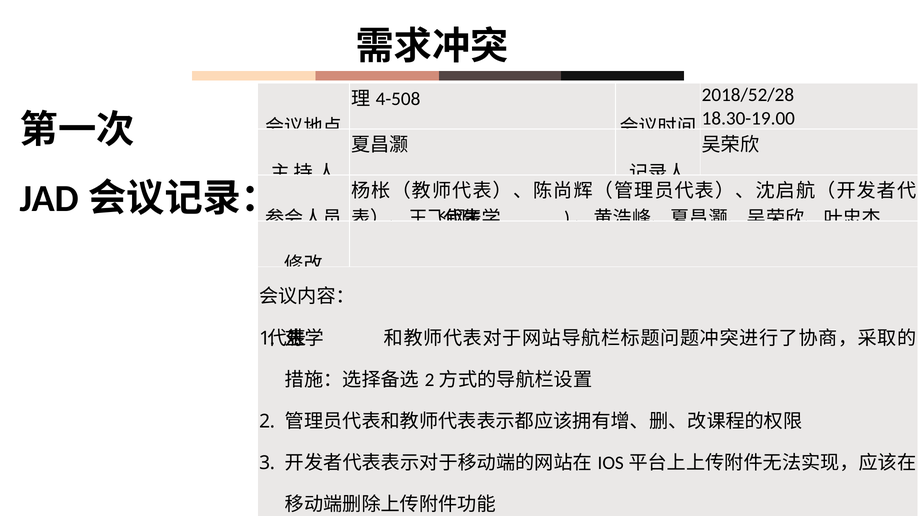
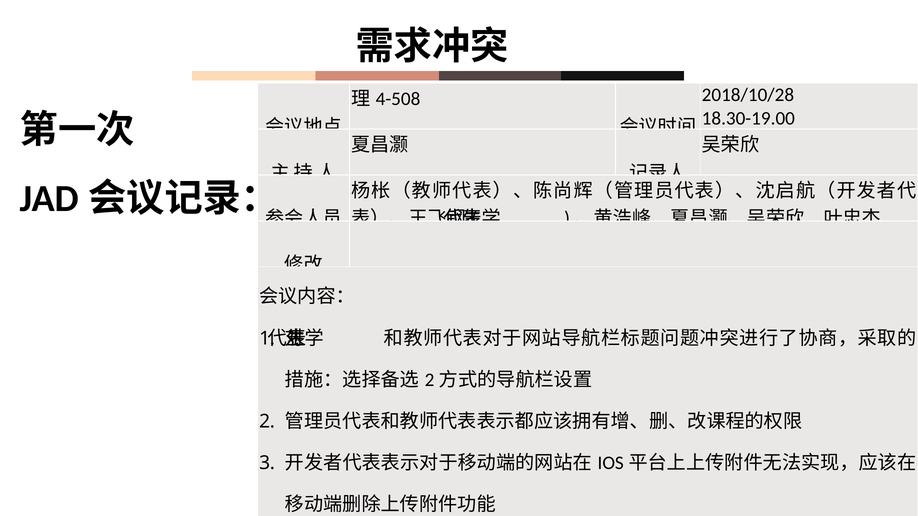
2018/52/28: 2018/52/28 -> 2018/10/28
